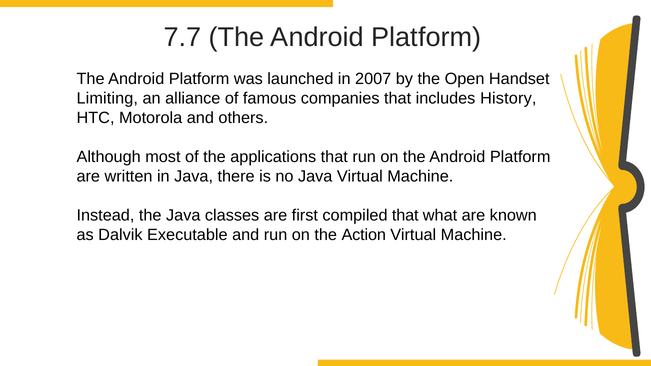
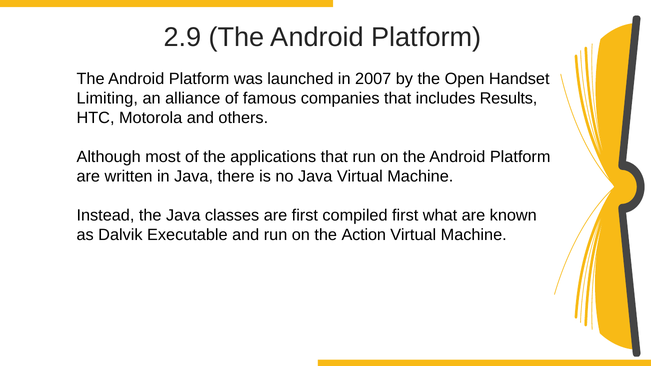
7.7: 7.7 -> 2.9
History: History -> Results
compiled that: that -> first
